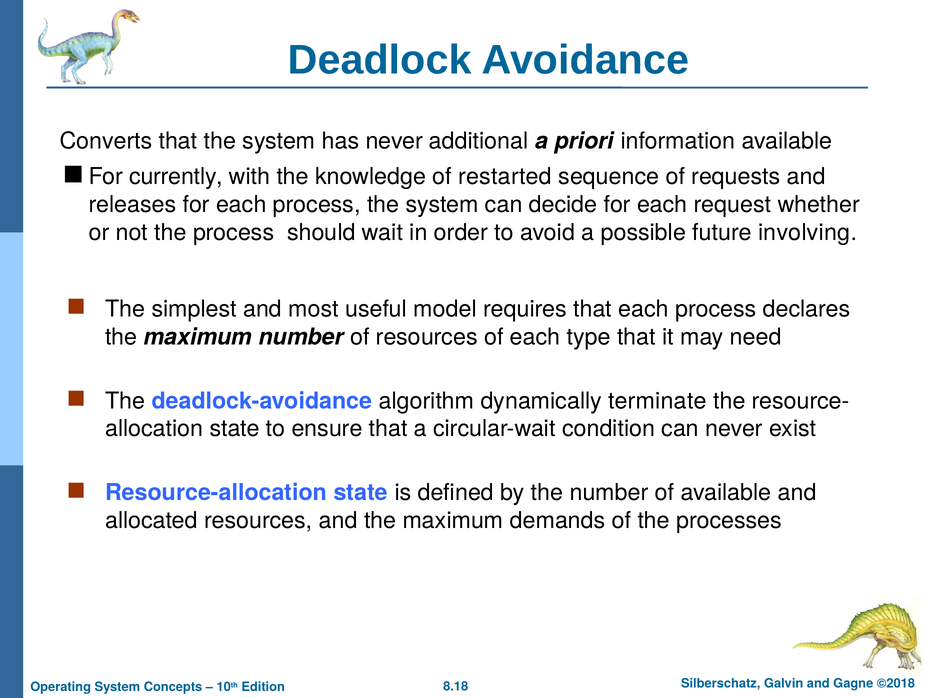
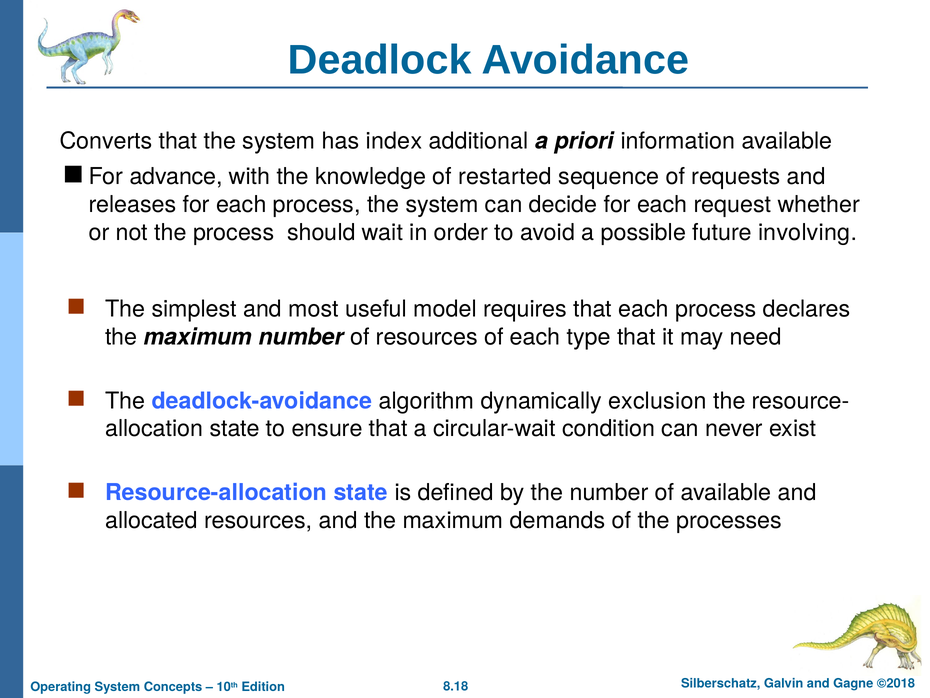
has never: never -> index
currently: currently -> advance
terminate: terminate -> exclusion
